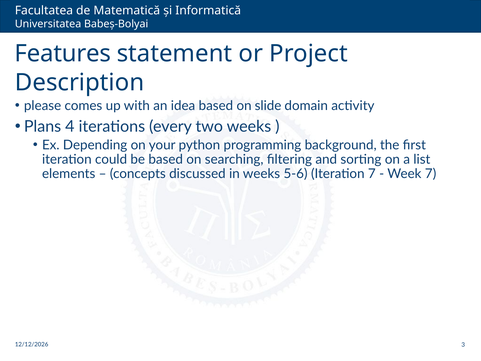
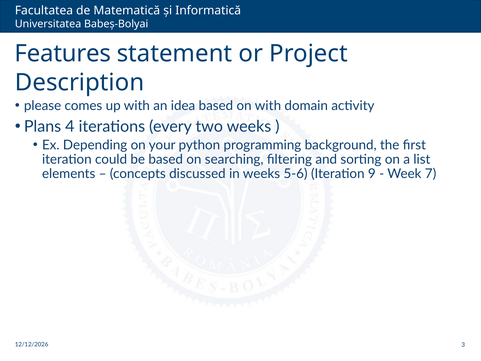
on slide: slide -> with
Iteration 7: 7 -> 9
